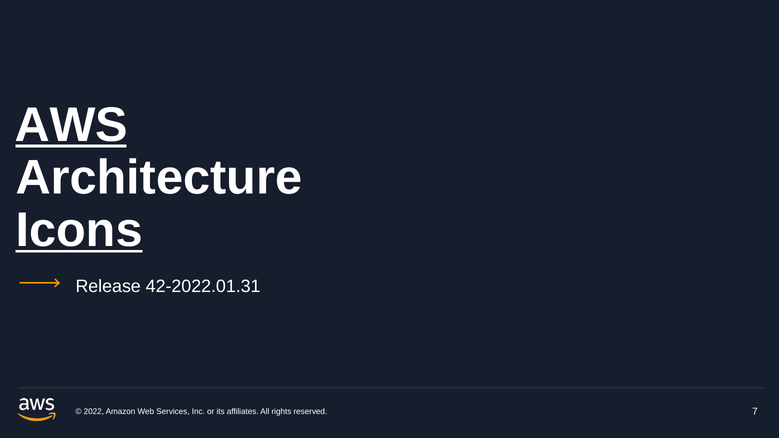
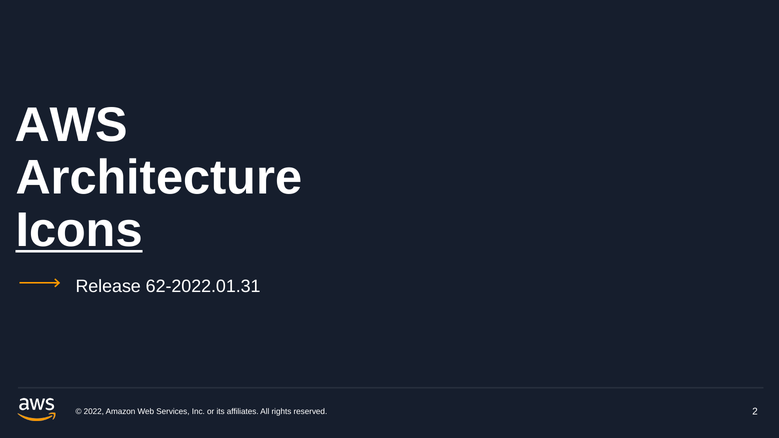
AWS underline: present -> none
42-2022.01.31: 42-2022.01.31 -> 62-2022.01.31
7: 7 -> 2
